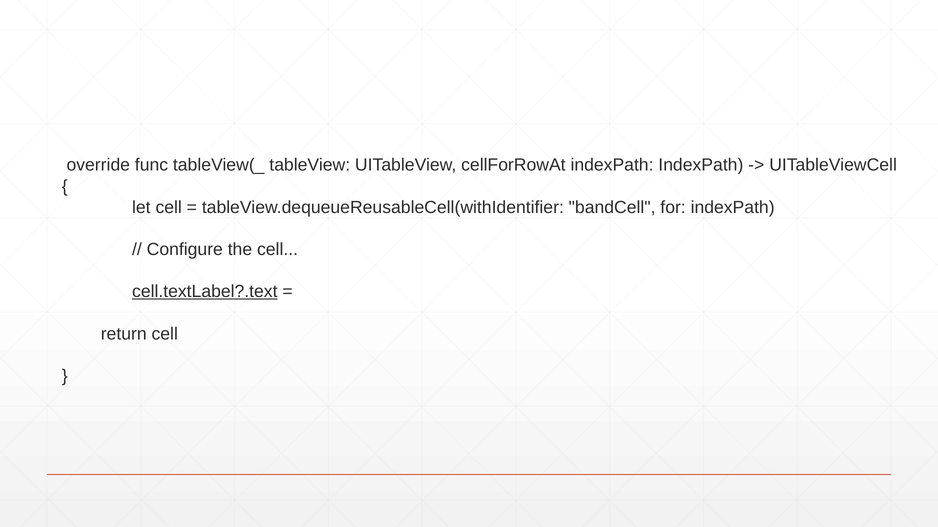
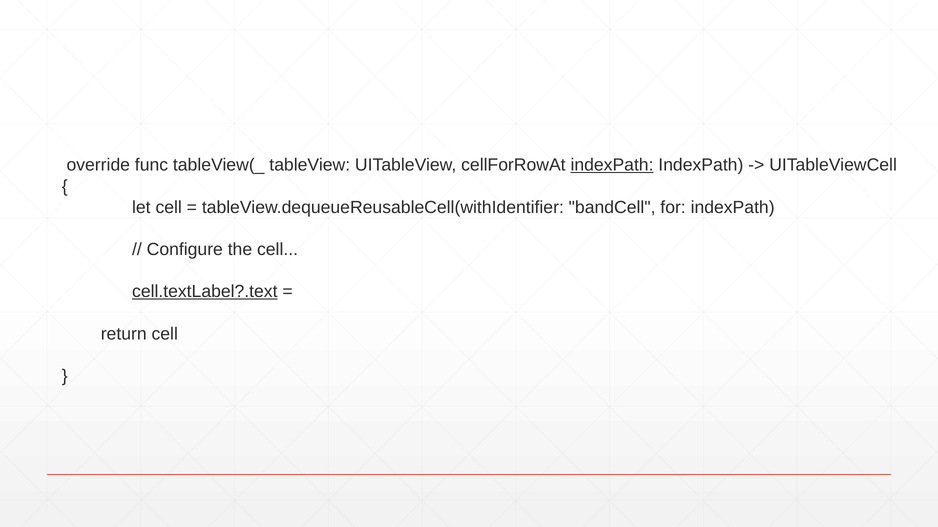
indexPath at (612, 165) underline: none -> present
